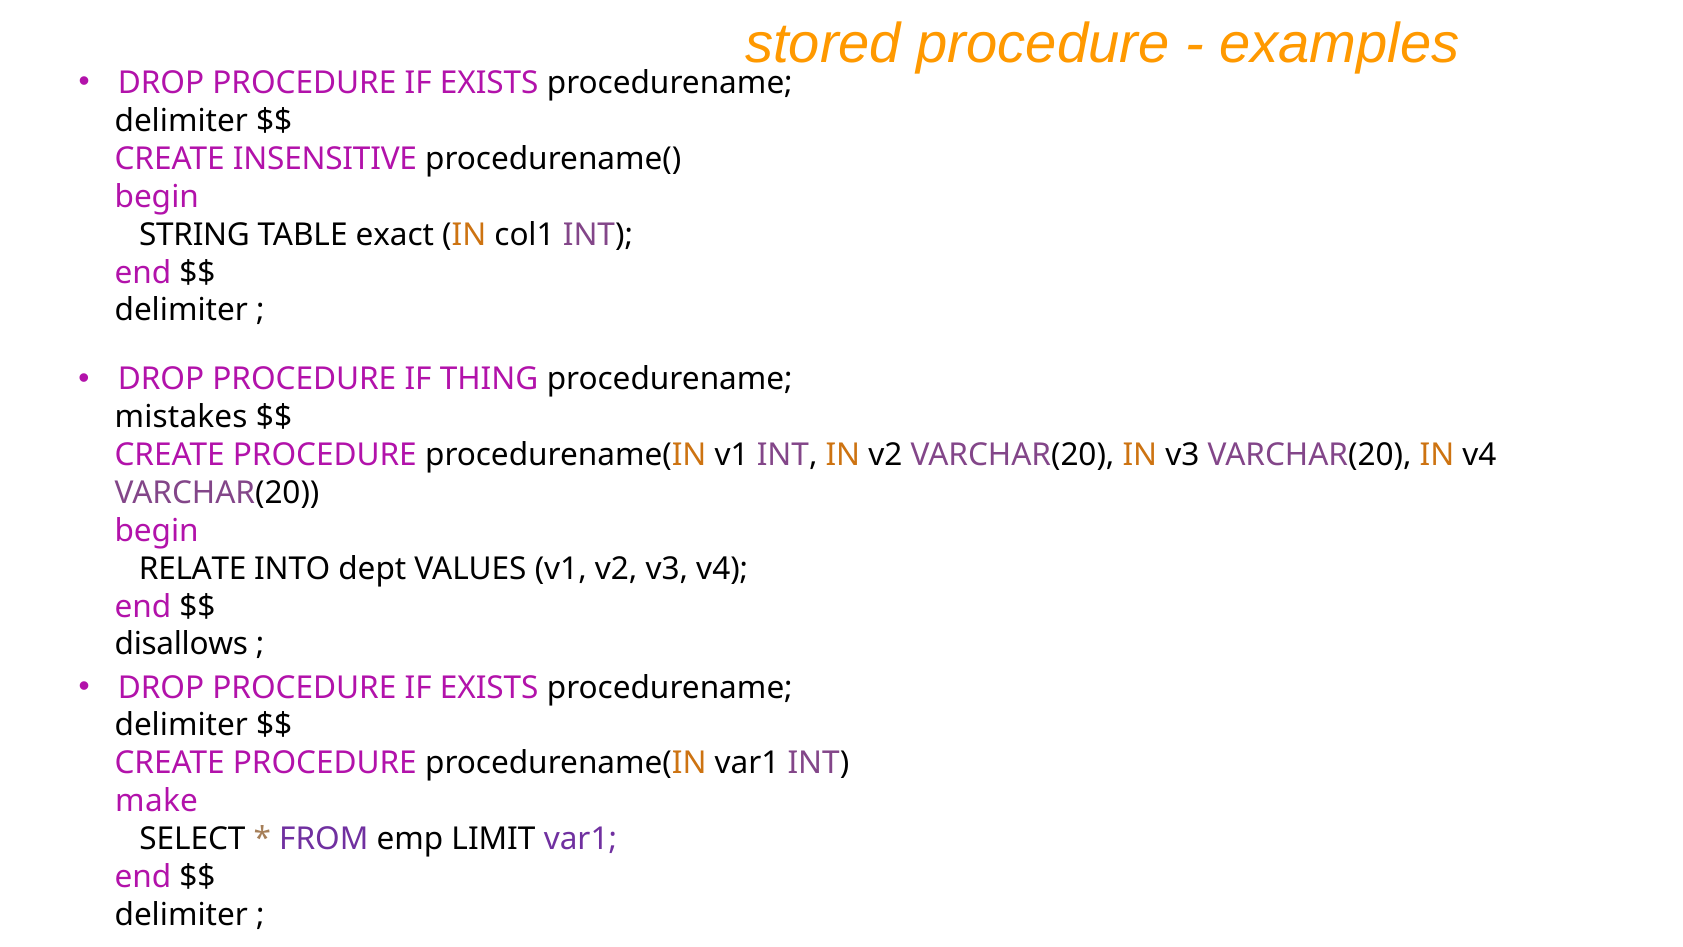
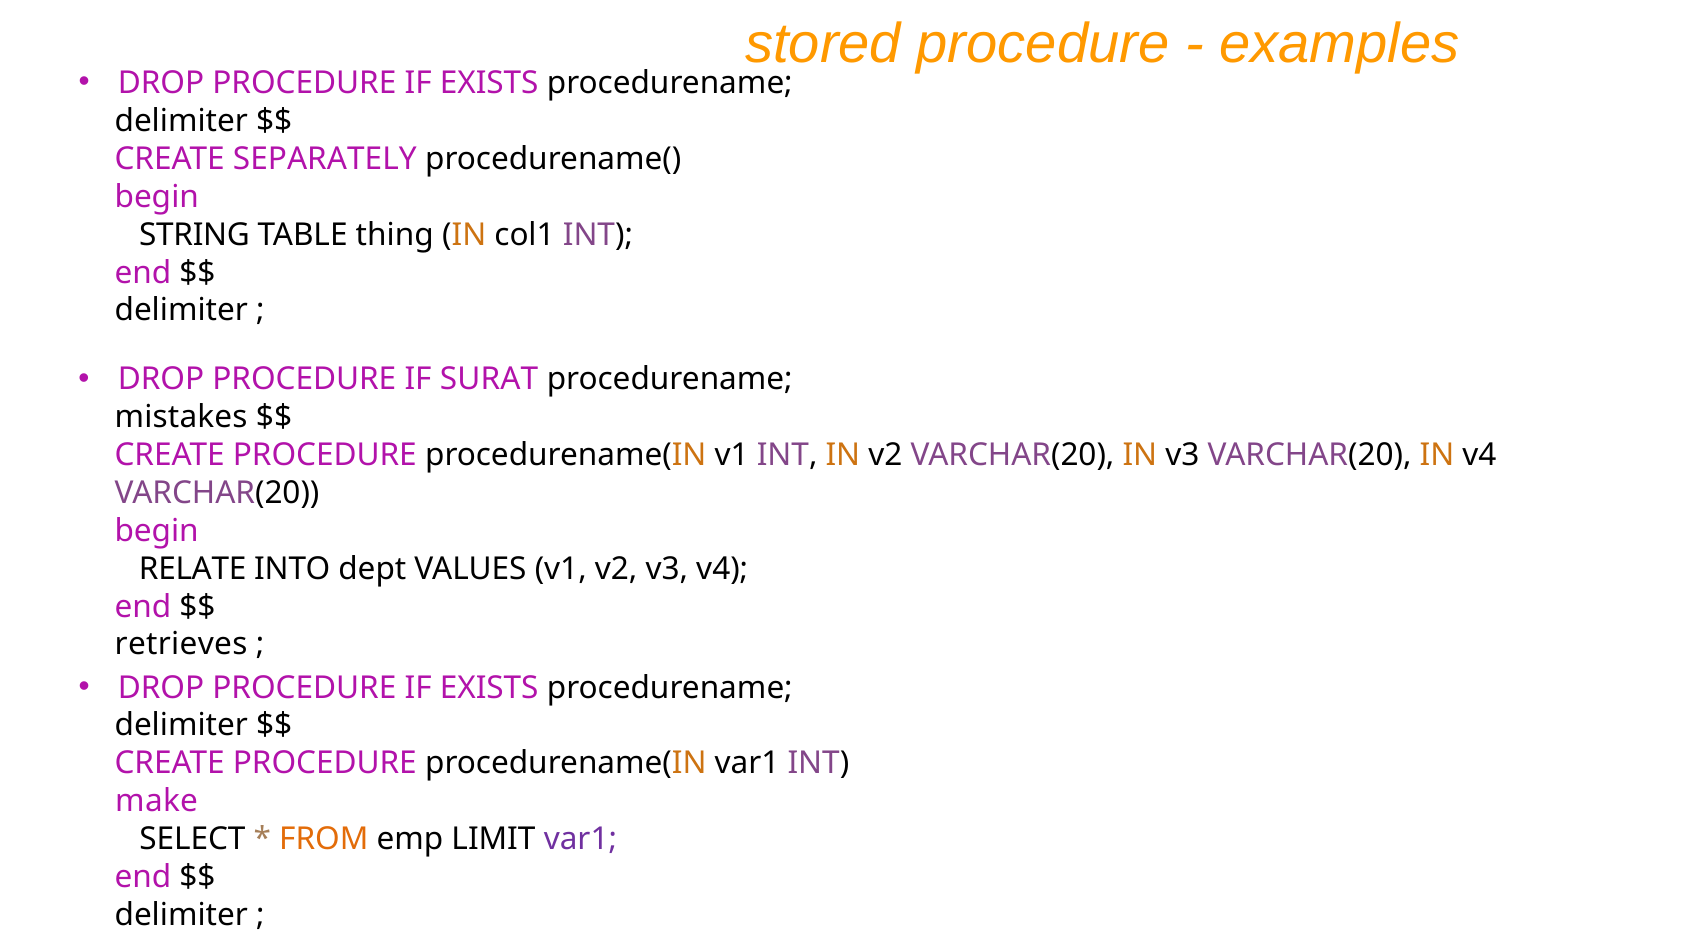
INSENSITIVE: INSENSITIVE -> SEPARATELY
exact: exact -> thing
THING: THING -> SURAT
disallows: disallows -> retrieves
FROM colour: purple -> orange
